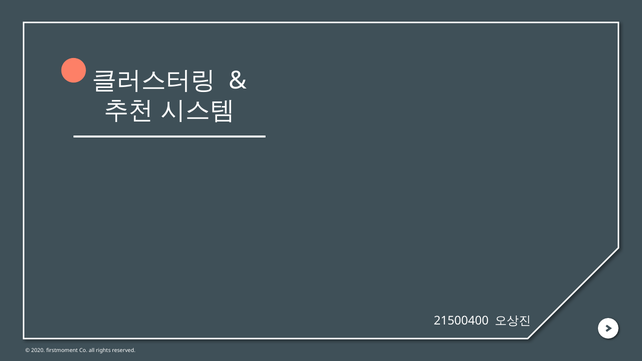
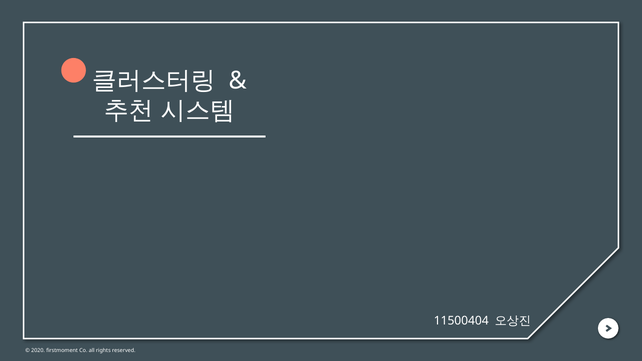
21500400: 21500400 -> 11500404
